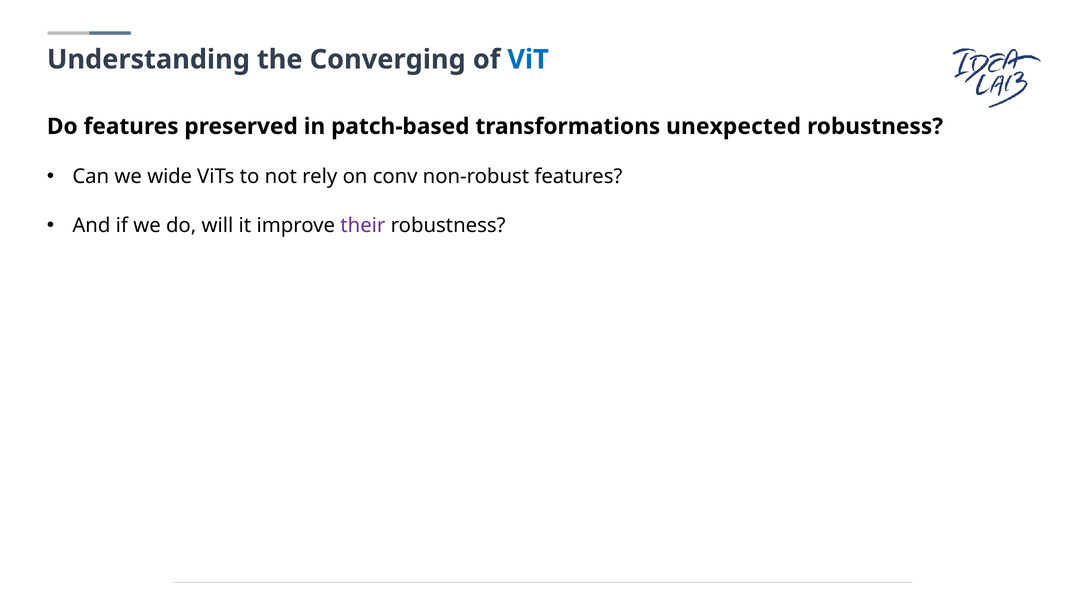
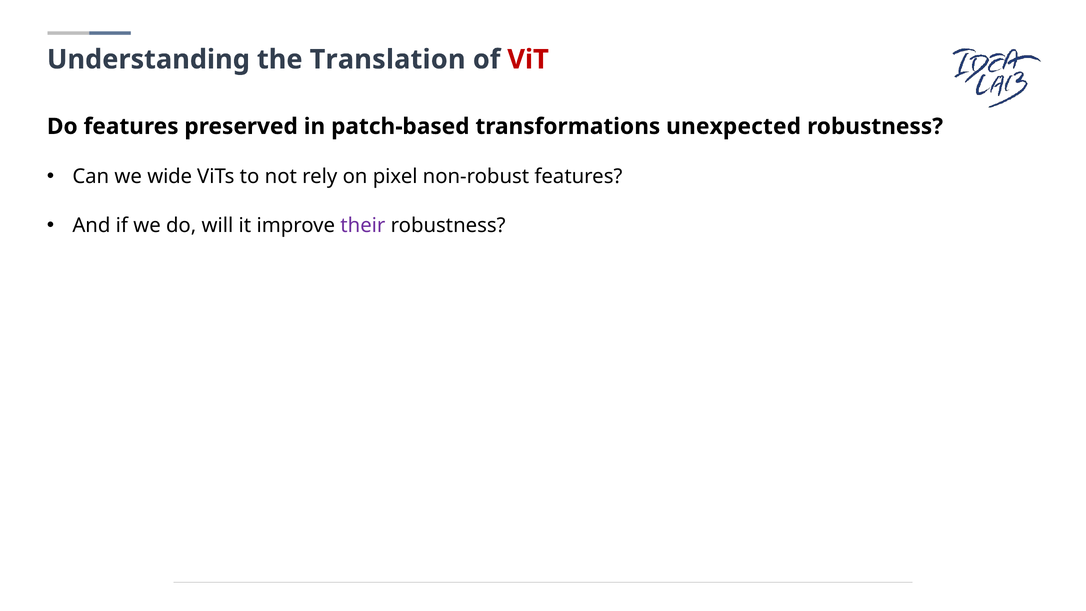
Converging: Converging -> Translation
ViT colour: blue -> red
conv: conv -> pixel
